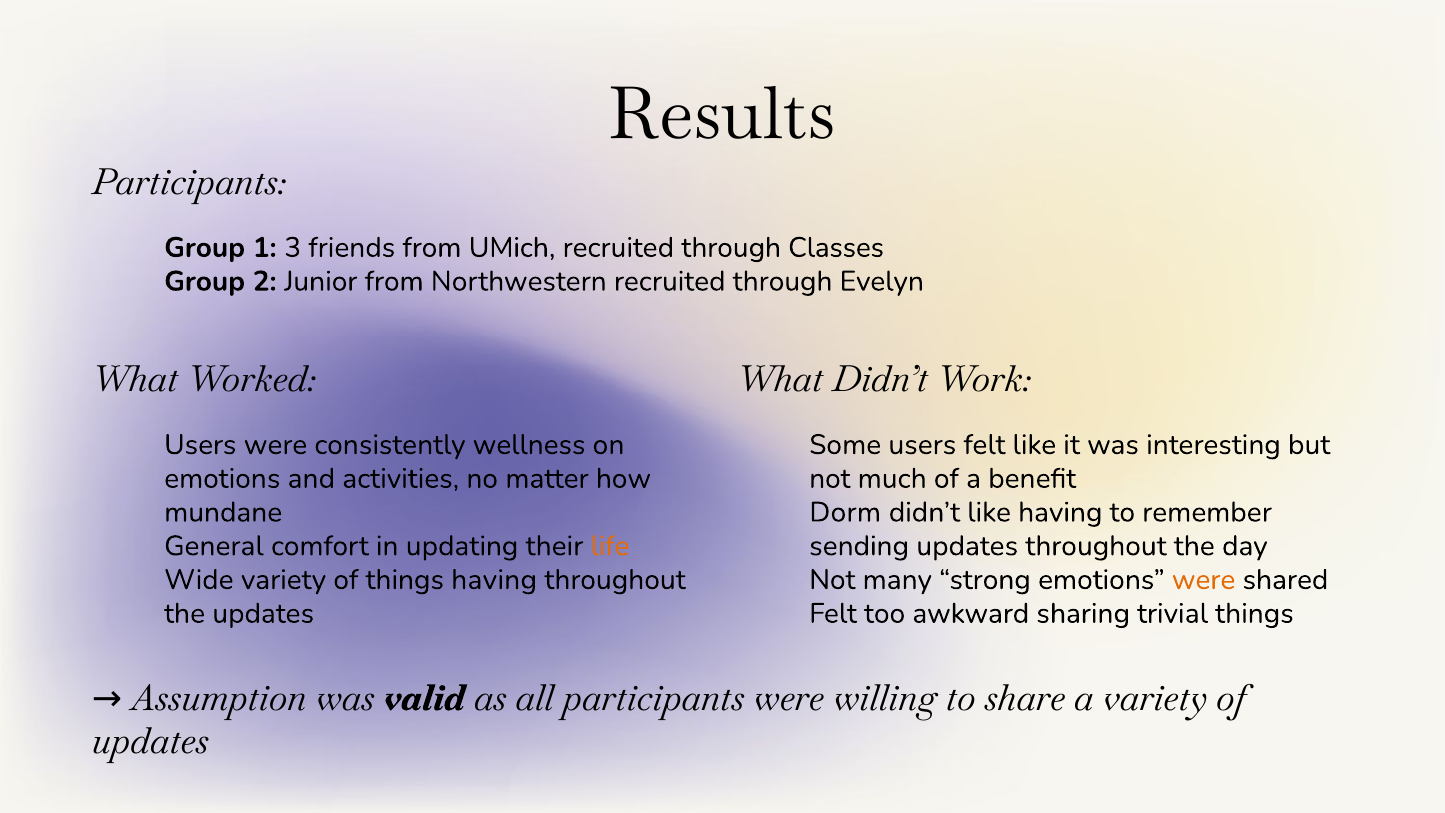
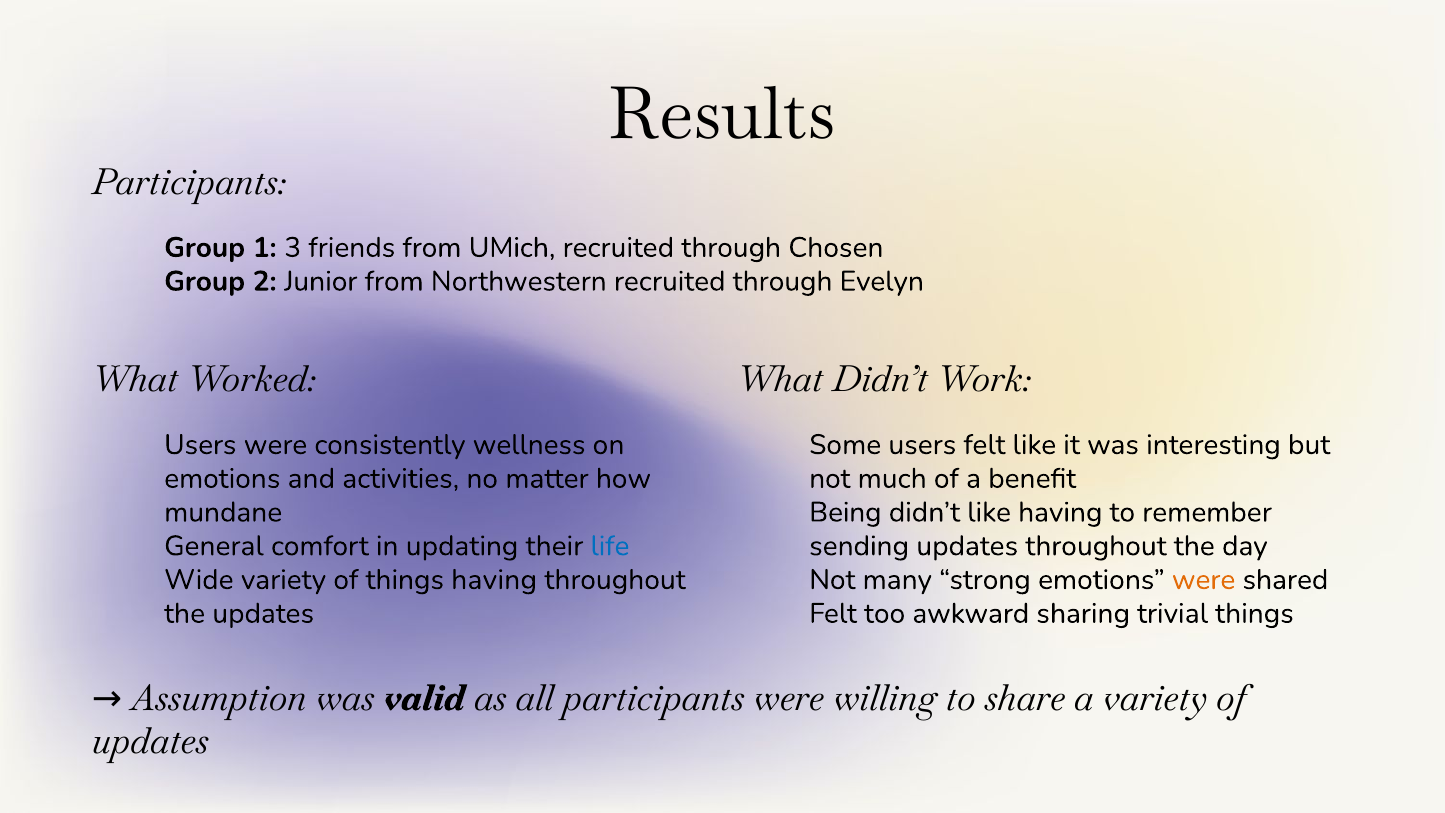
Classes: Classes -> Chosen
Dorm: Dorm -> Being
life colour: orange -> blue
